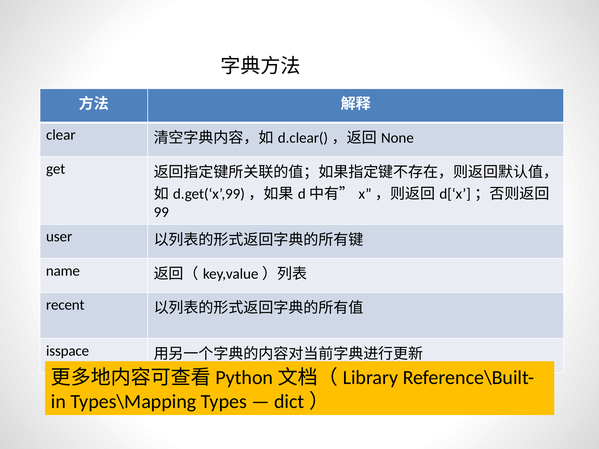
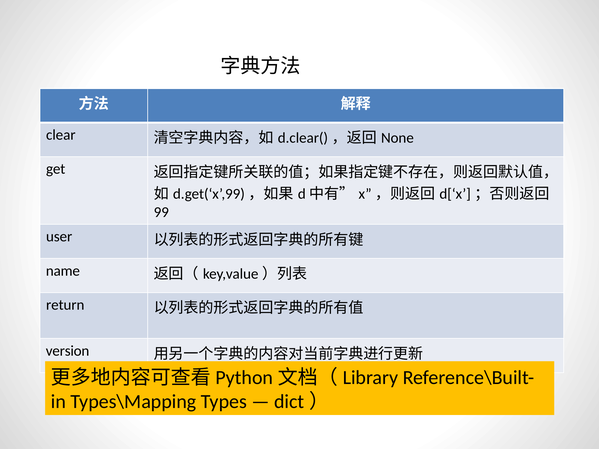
recent: recent -> return
isspace: isspace -> version
